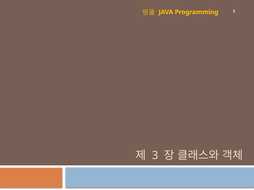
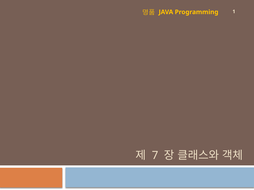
3: 3 -> 7
